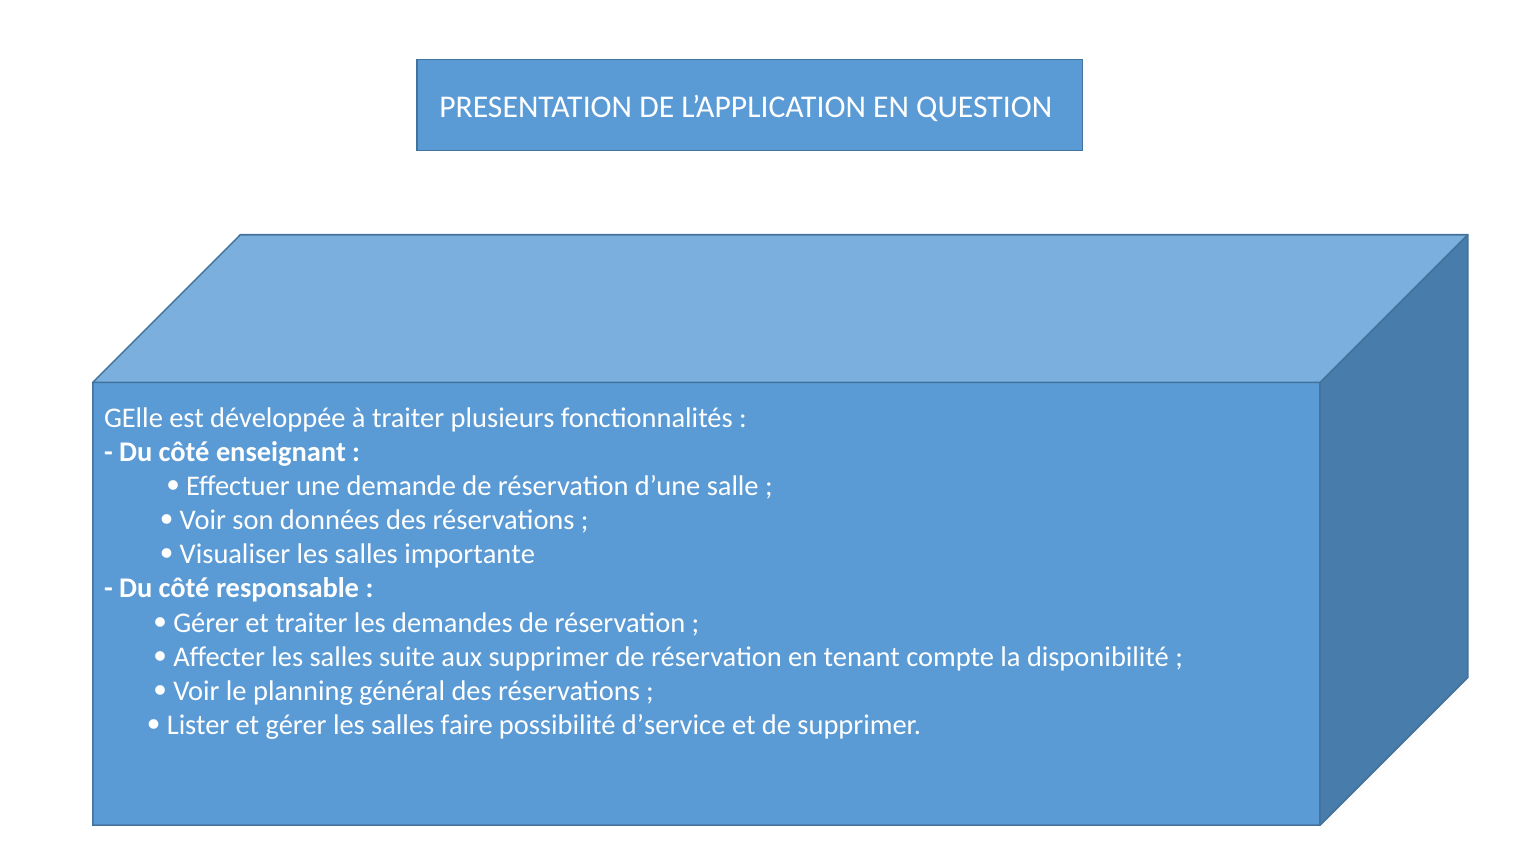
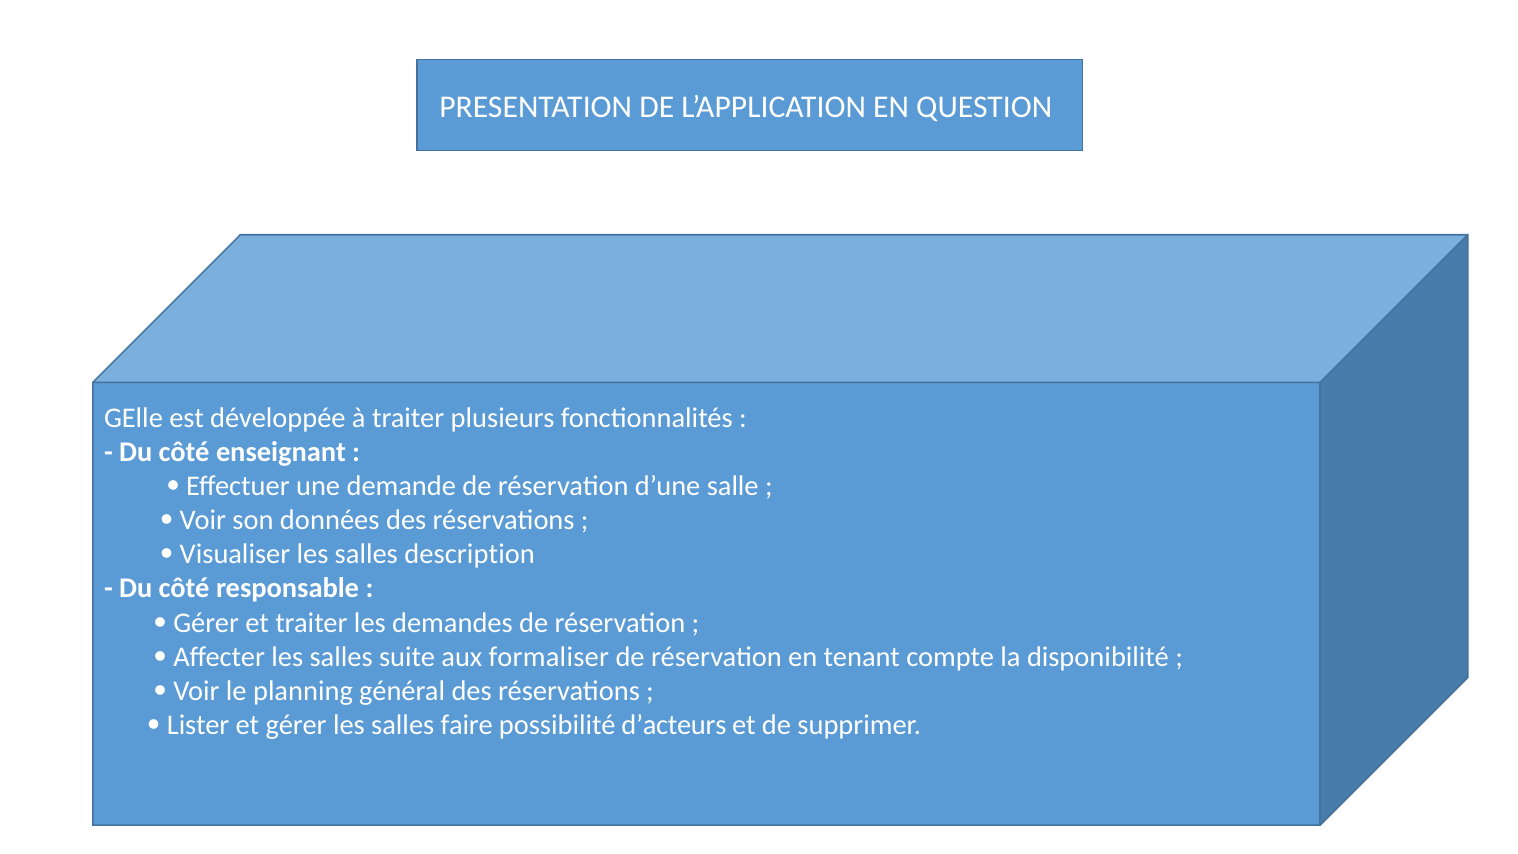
importante: importante -> description
aux supprimer: supprimer -> formaliser
d’service: d’service -> d’acteurs
